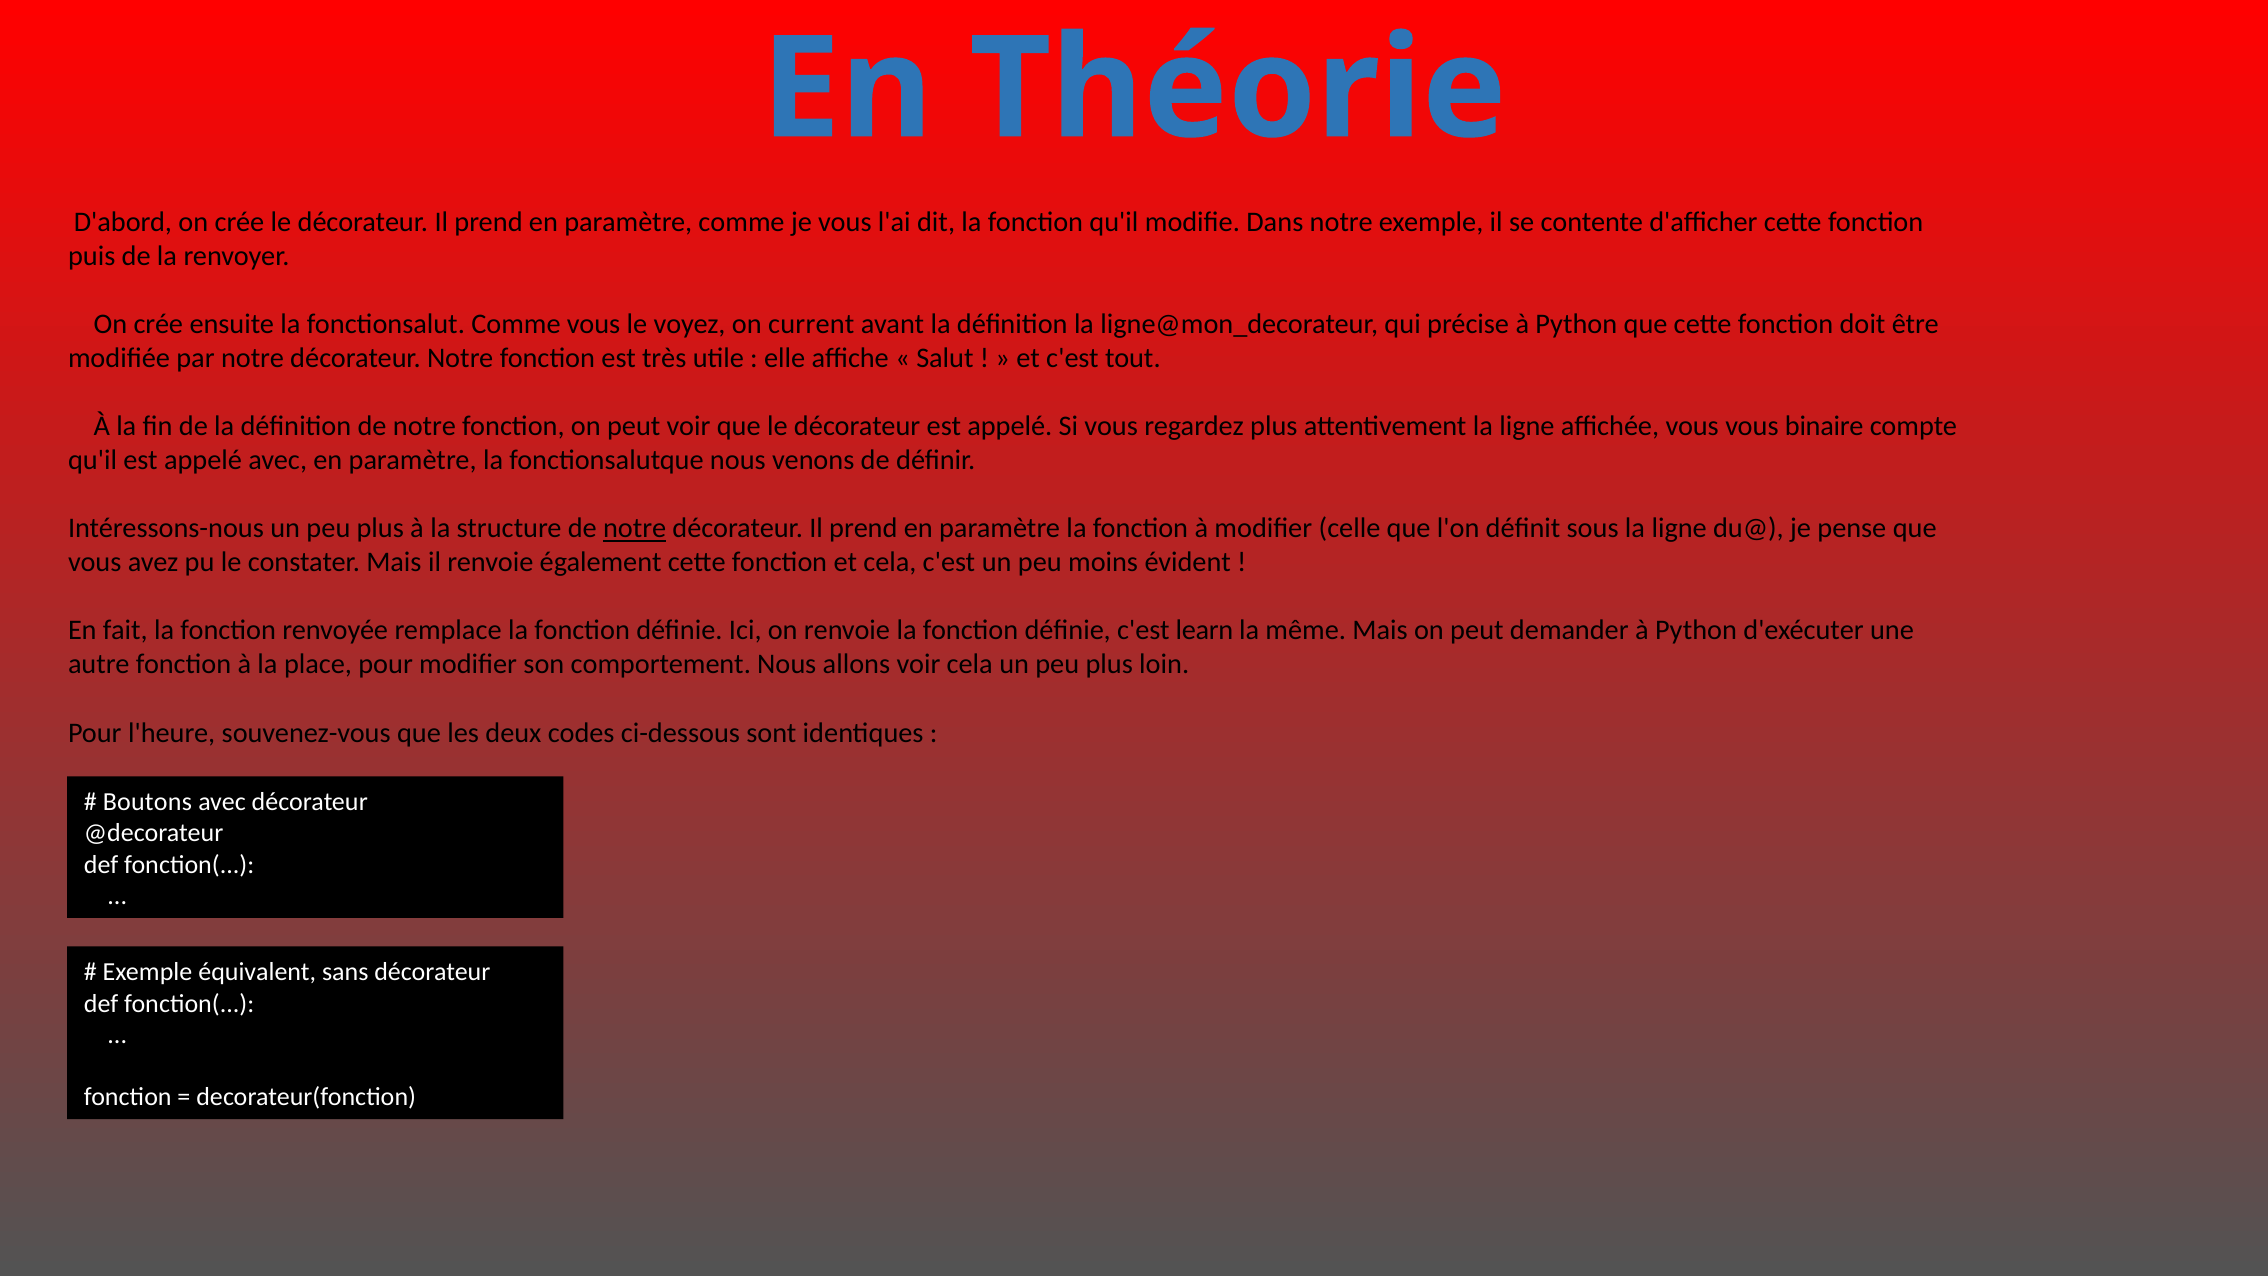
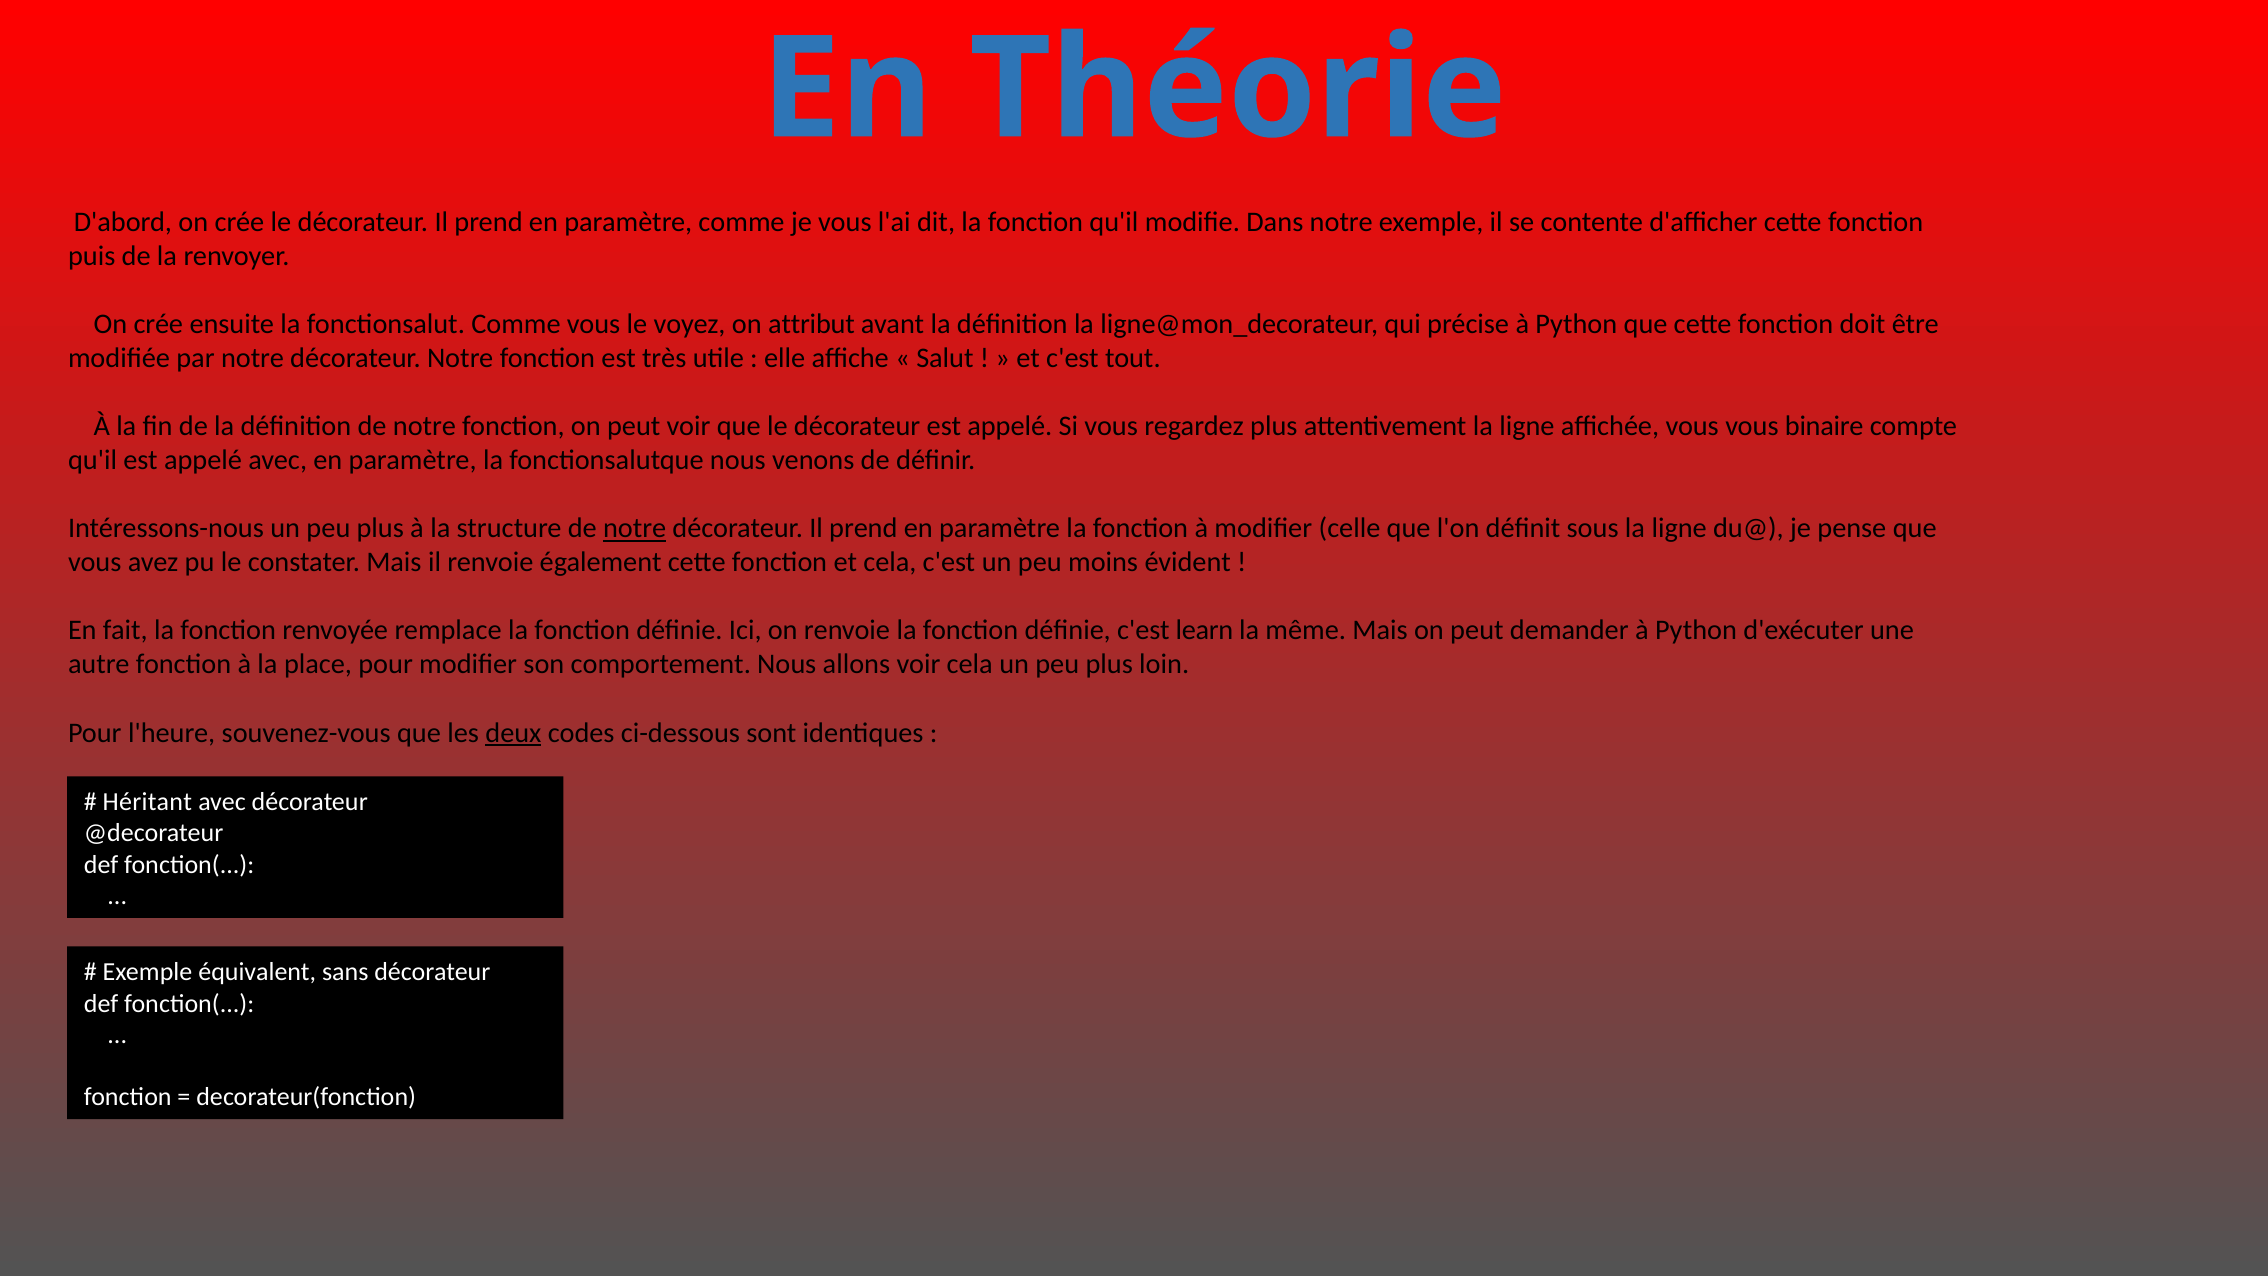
current: current -> attribut
deux underline: none -> present
Boutons: Boutons -> Héritant
